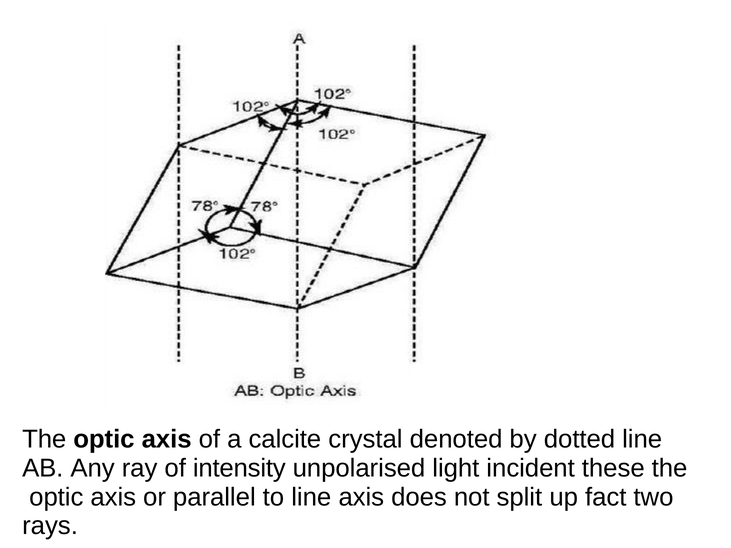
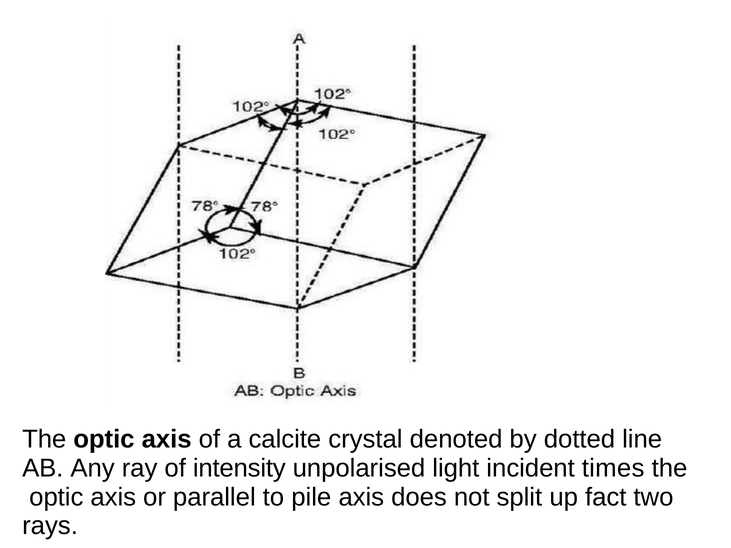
these: these -> times
to line: line -> pile
